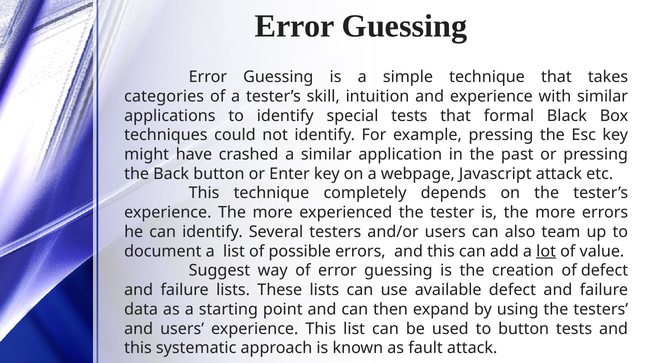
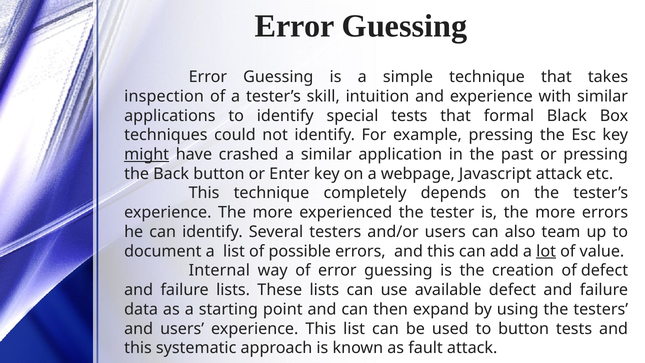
categories: categories -> inspection
might underline: none -> present
Suggest: Suggest -> Internal
